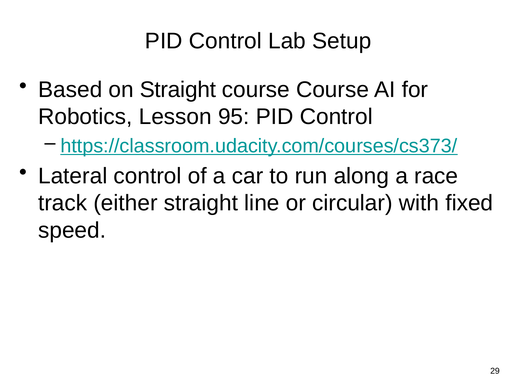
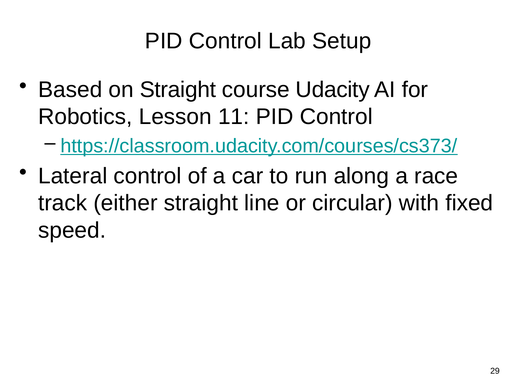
course Course: Course -> Udacity
95: 95 -> 11
